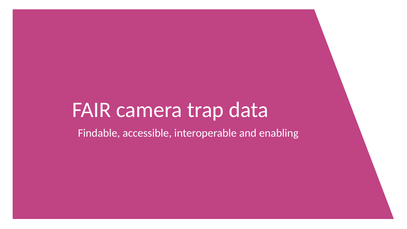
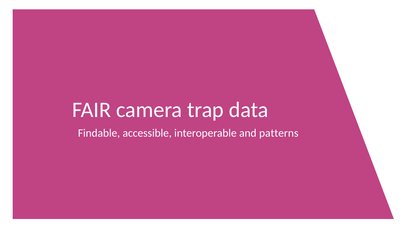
enabling: enabling -> patterns
